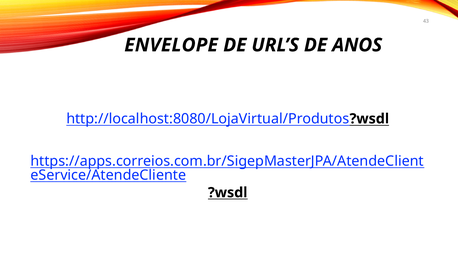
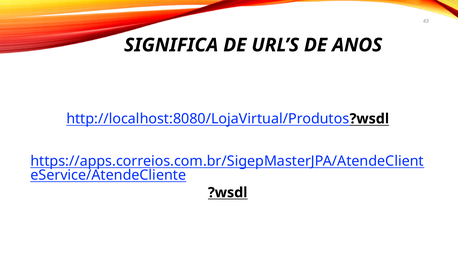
ENVELOPE: ENVELOPE -> SIGNIFICA
